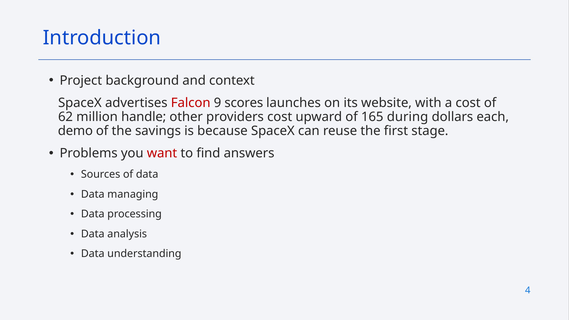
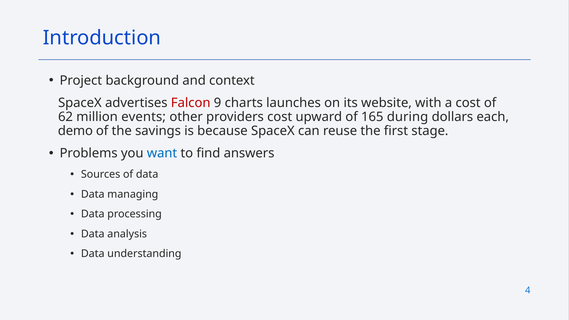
scores: scores -> charts
handle: handle -> events
want colour: red -> blue
